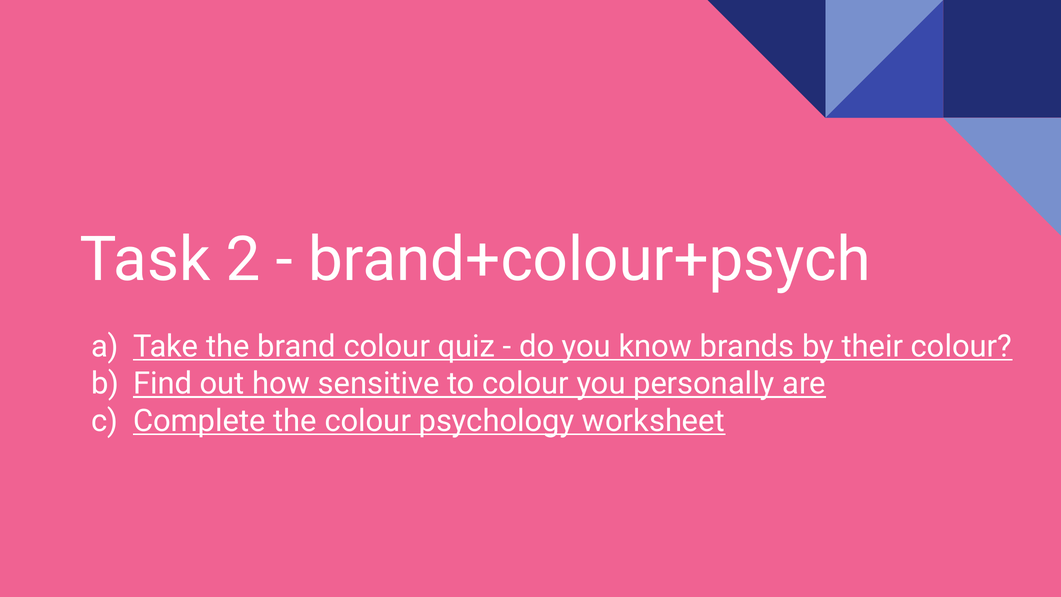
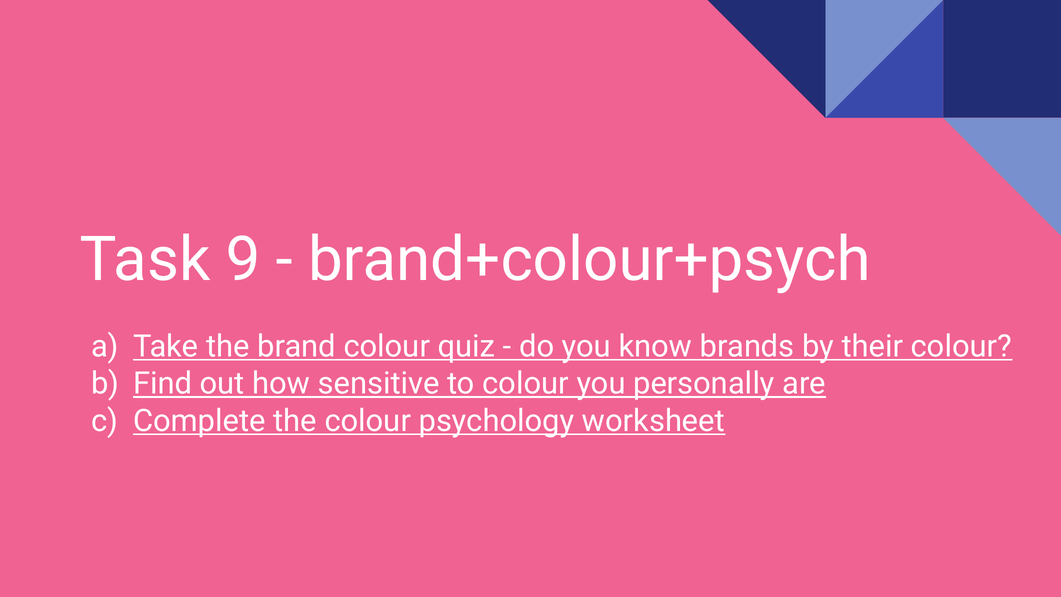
2: 2 -> 9
